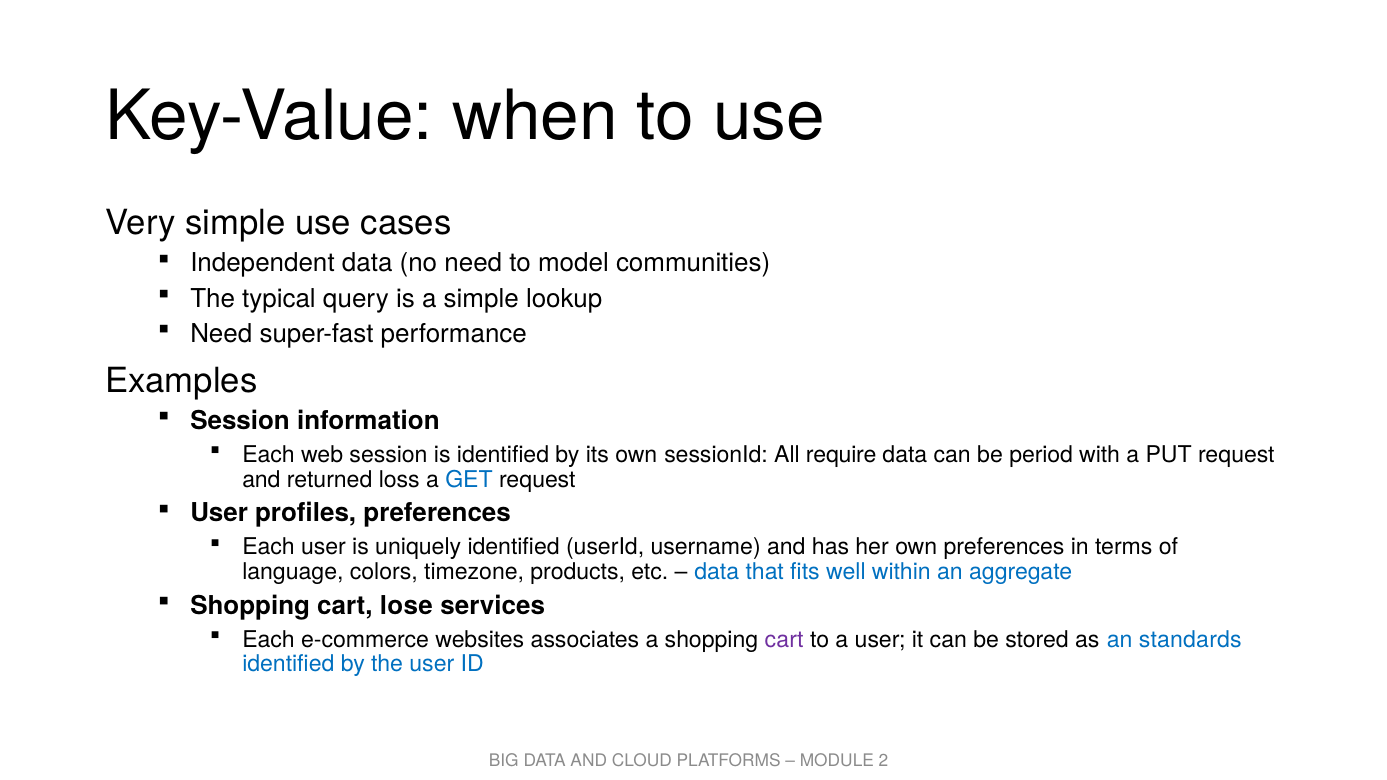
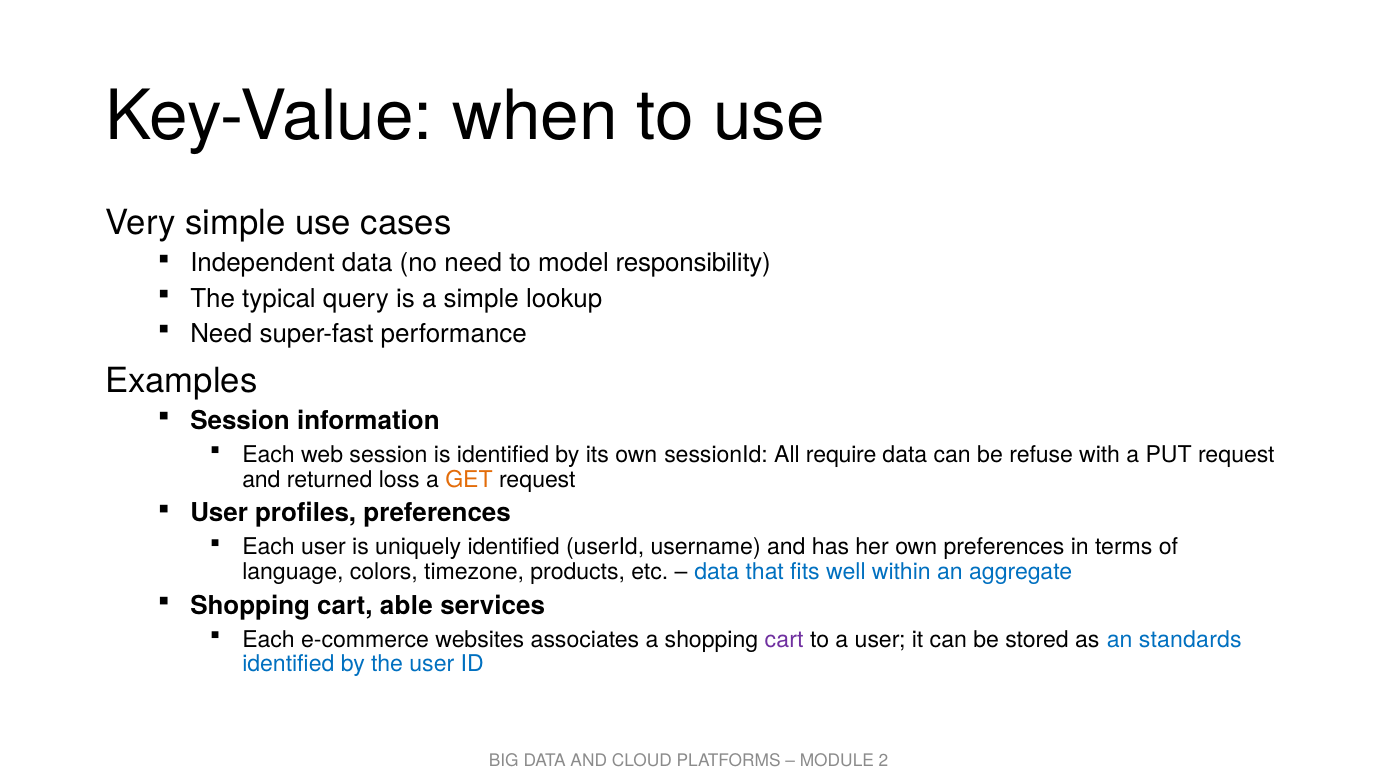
communities: communities -> responsibility
period: period -> refuse
GET colour: blue -> orange
lose: lose -> able
